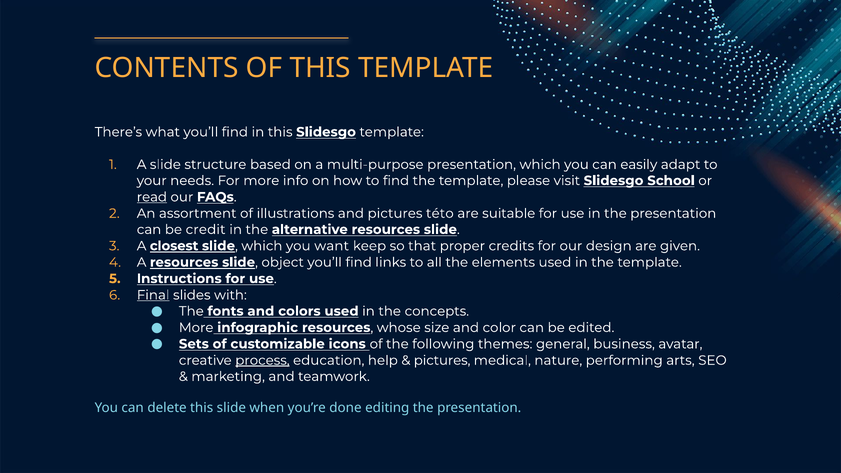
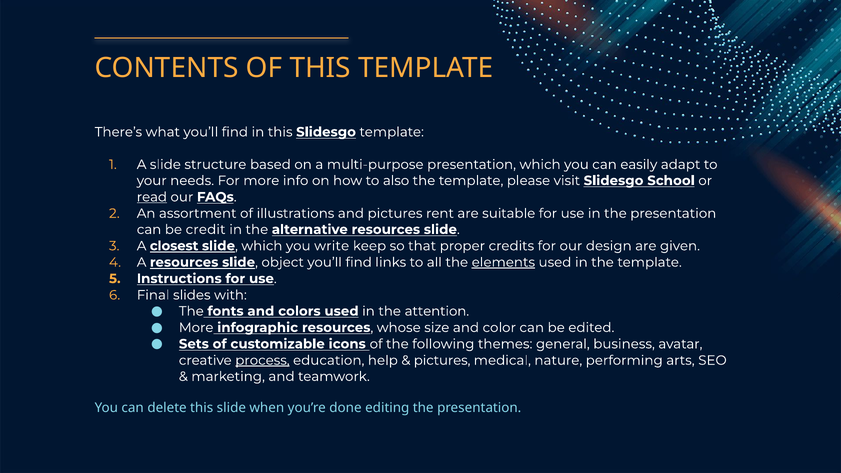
to find: find -> also
této: této -> rent
want: want -> write
elements underline: none -> present
Final underline: present -> none
concepts: concepts -> attention
